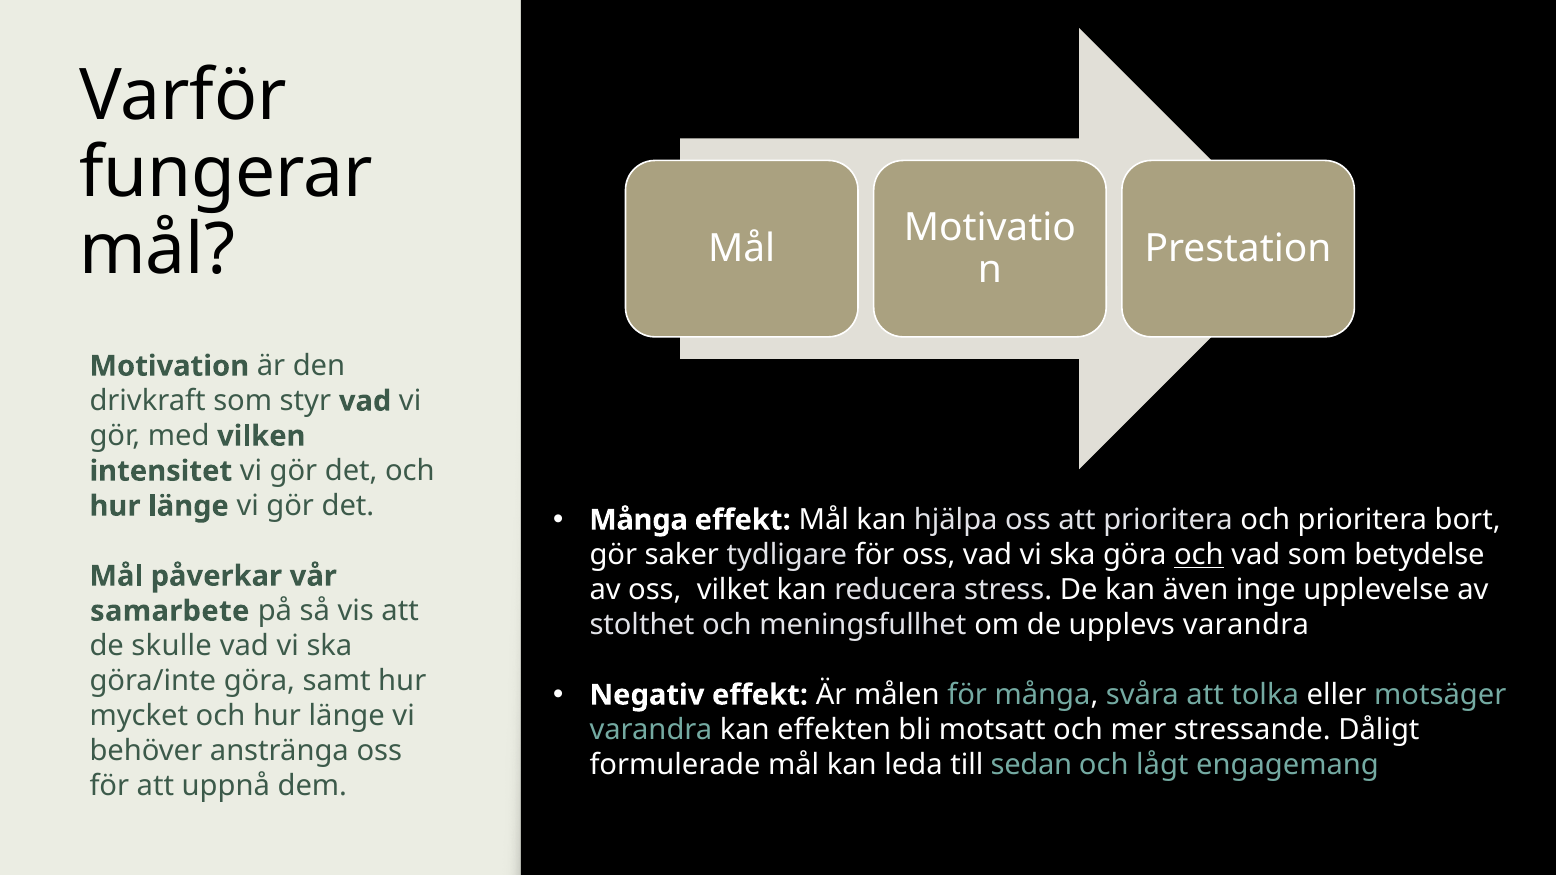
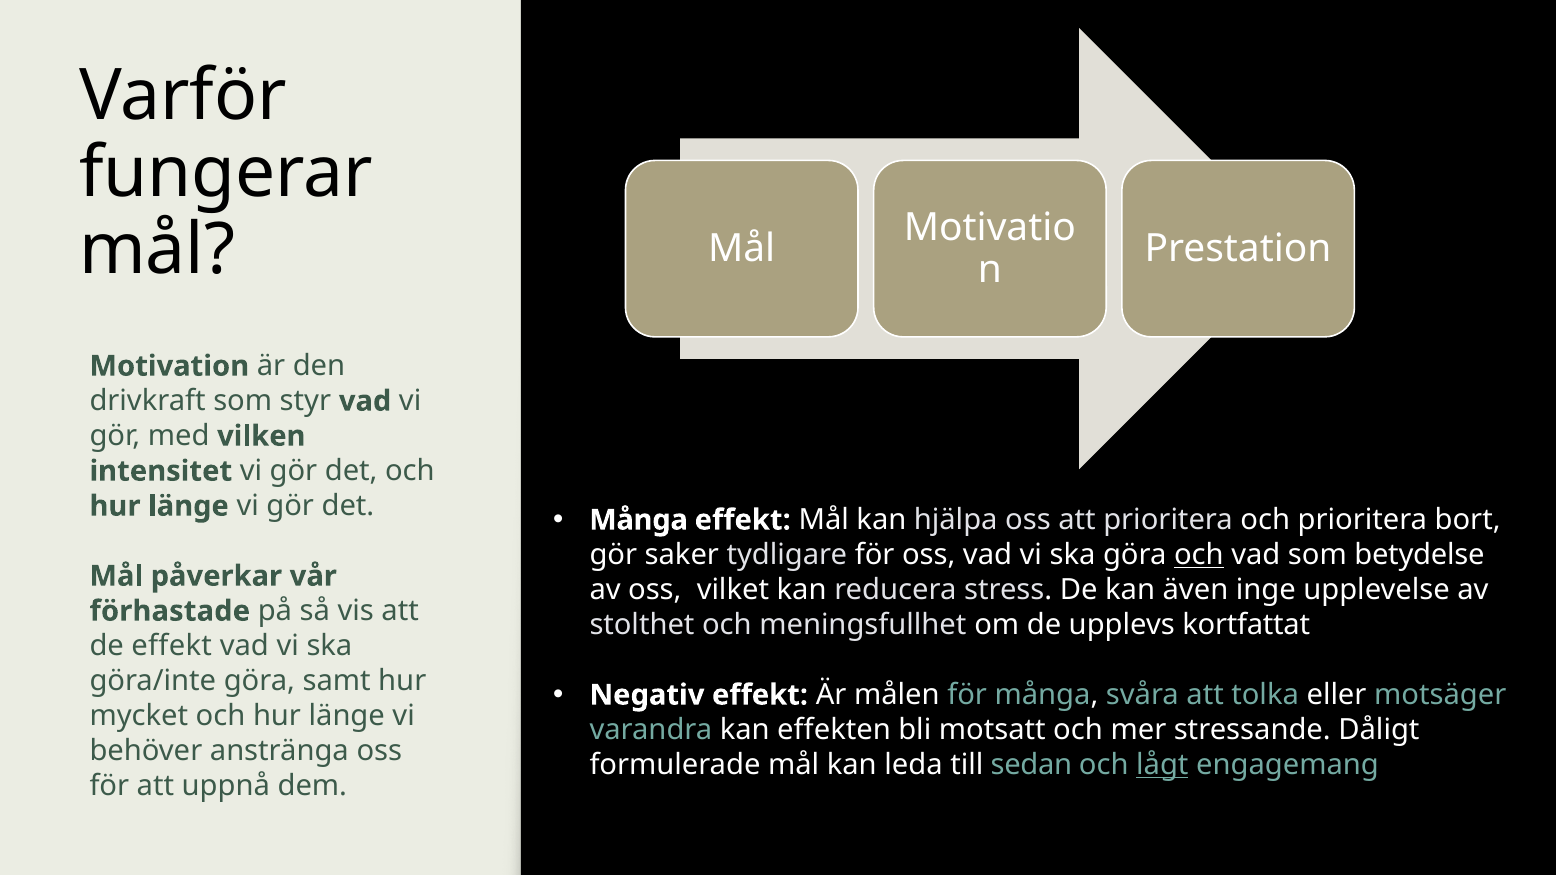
samarbete: samarbete -> förhastade
upplevs varandra: varandra -> kortfattat
de skulle: skulle -> effekt
lågt underline: none -> present
